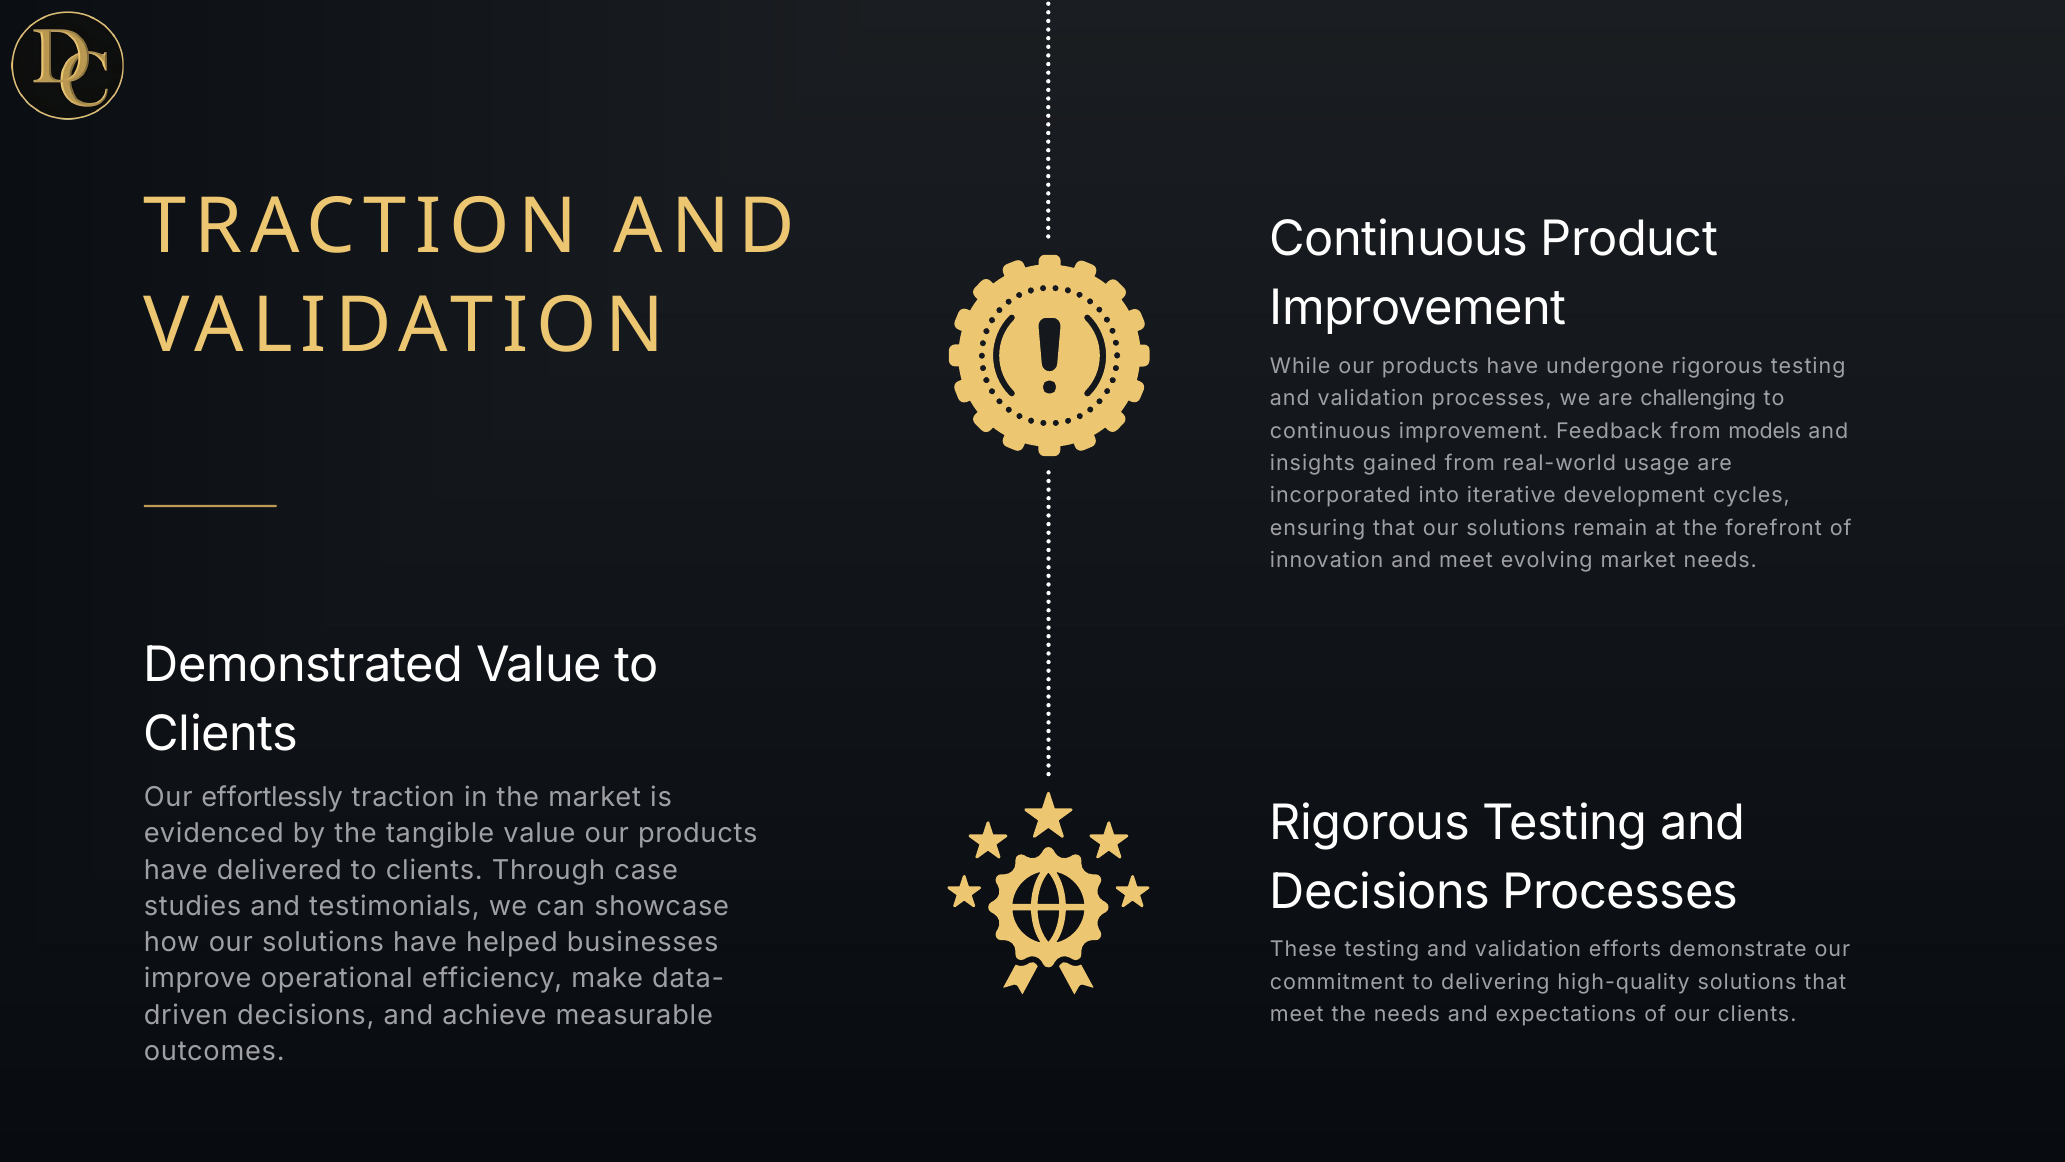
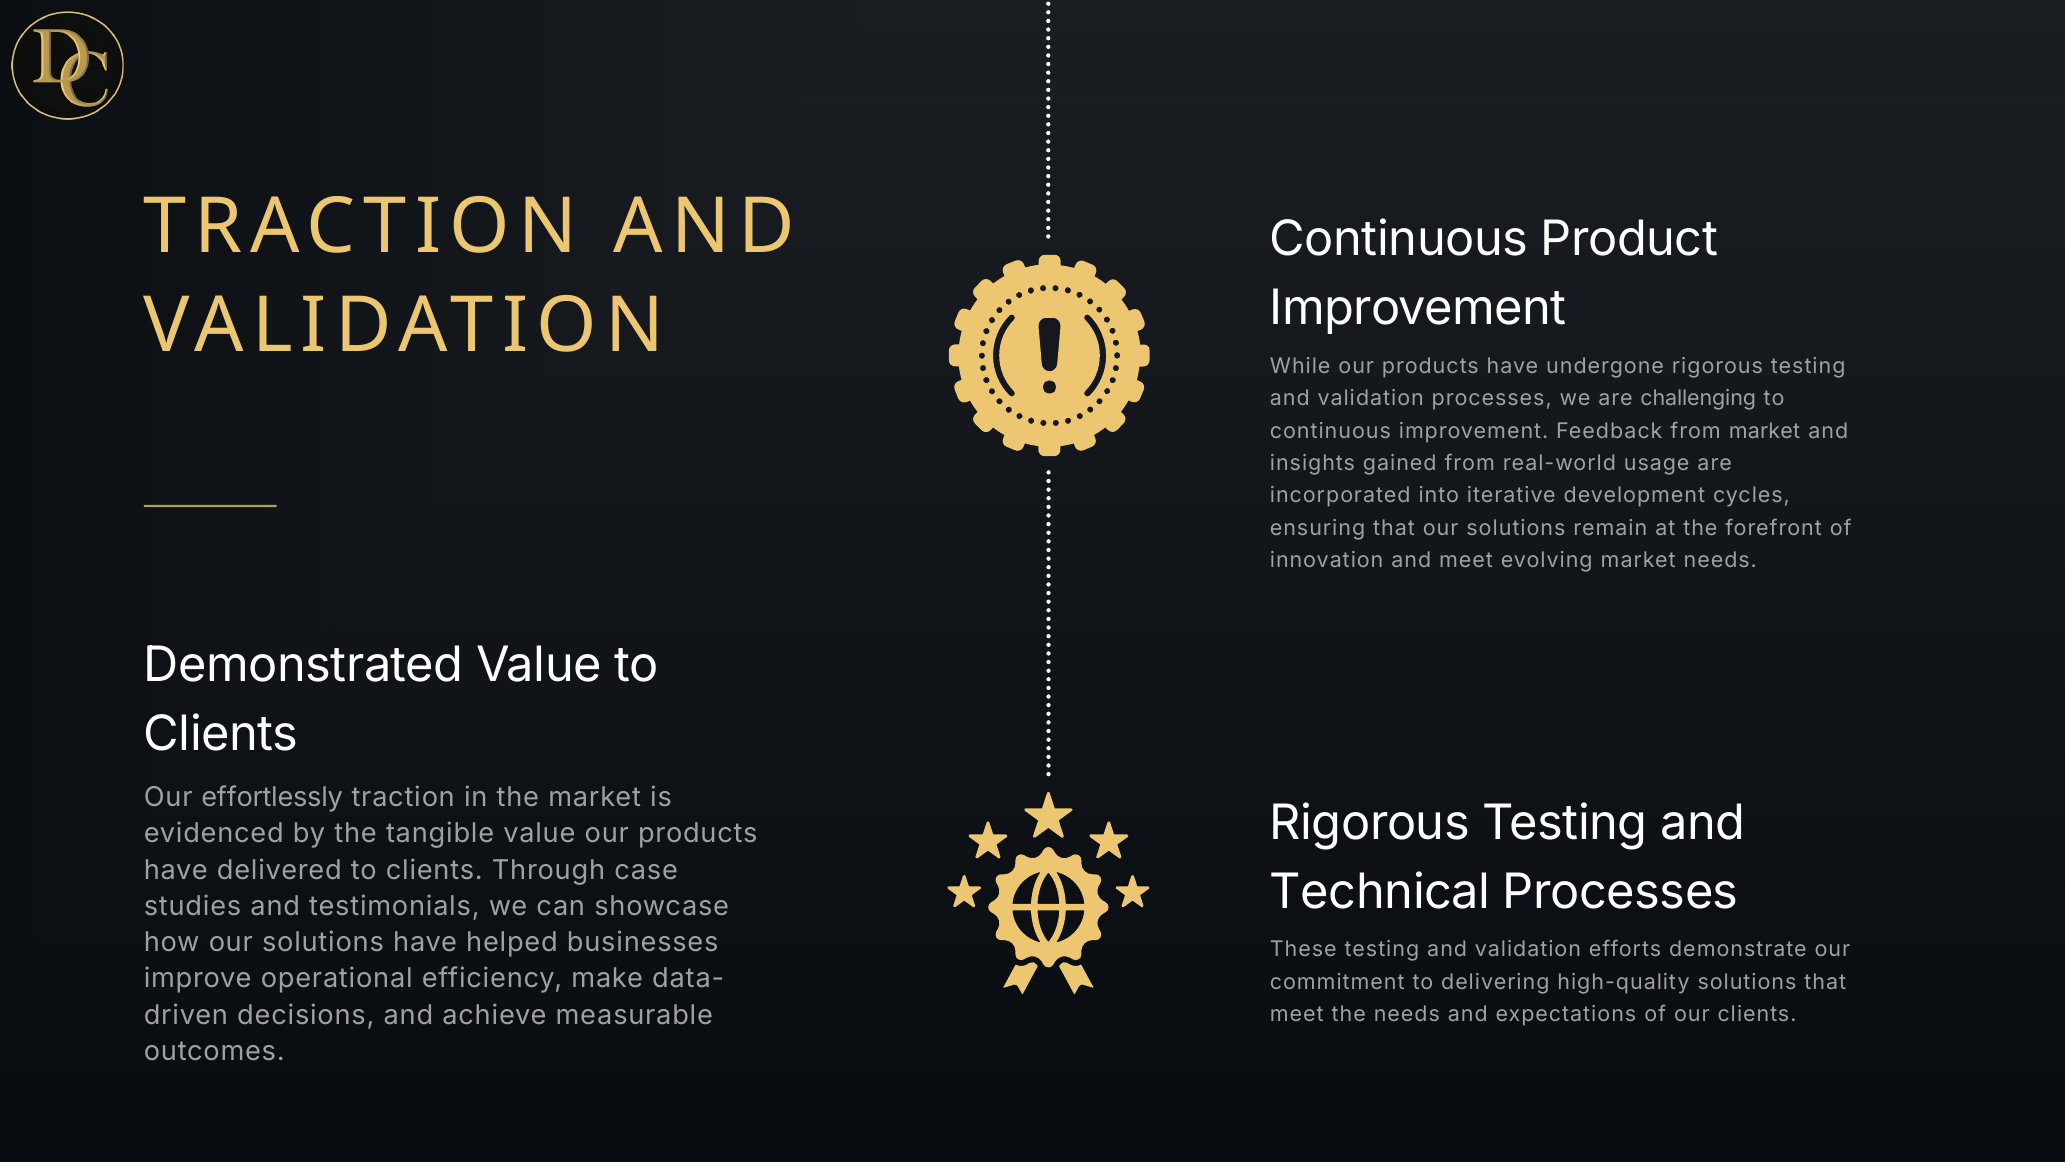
from models: models -> market
Decisions at (1380, 892): Decisions -> Technical
